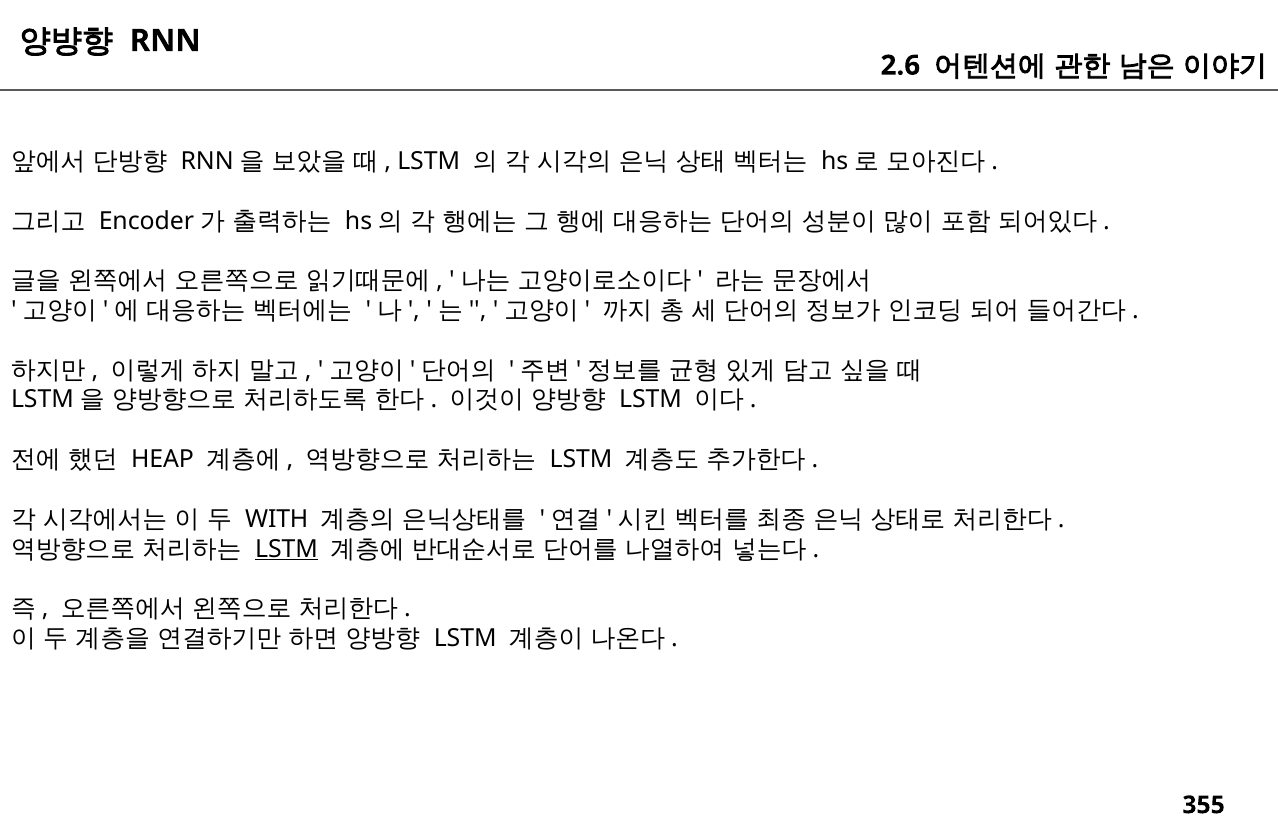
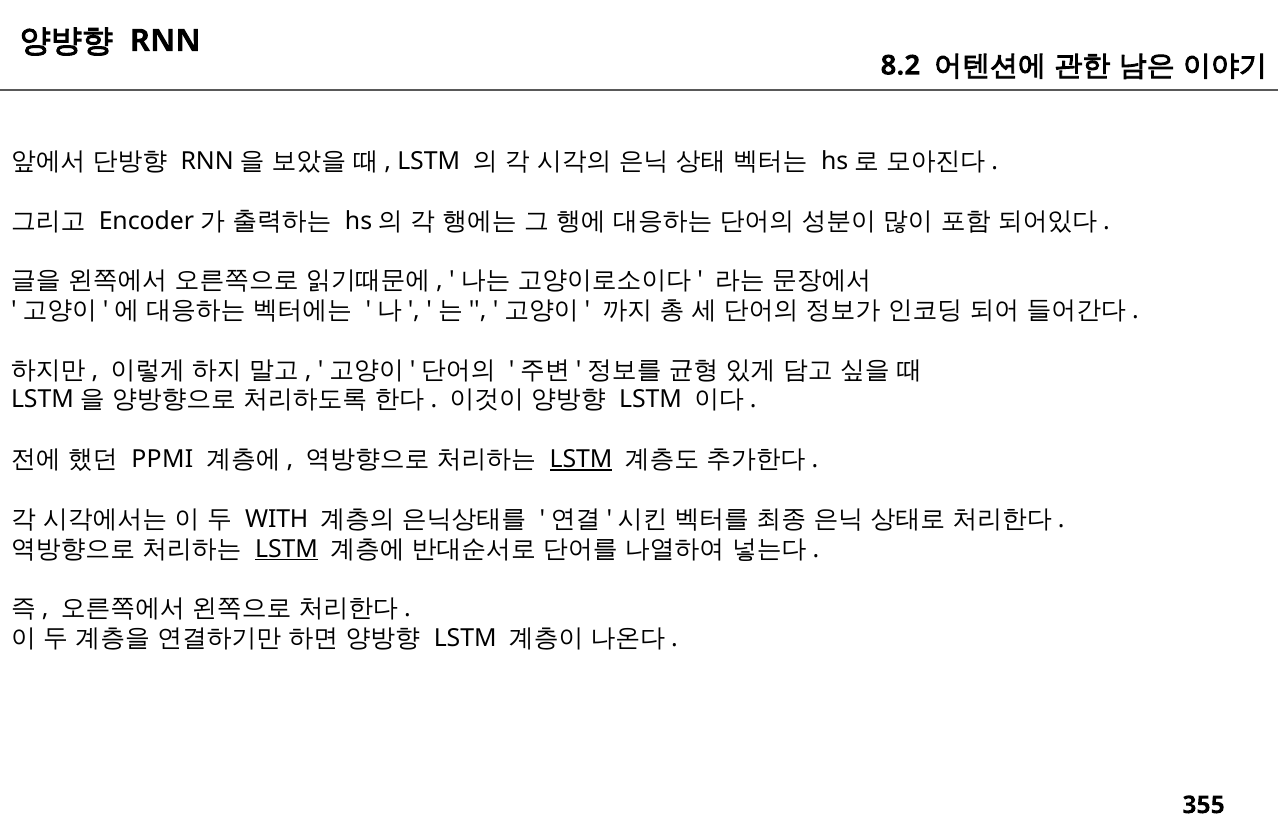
2.6: 2.6 -> 8.2
HEAP: HEAP -> PPMI
LSTM at (581, 460) underline: none -> present
